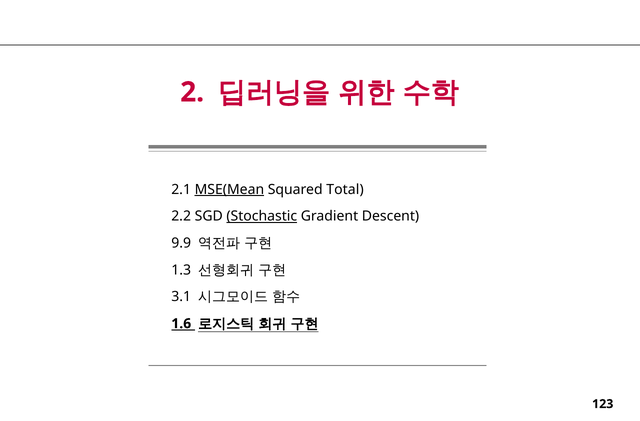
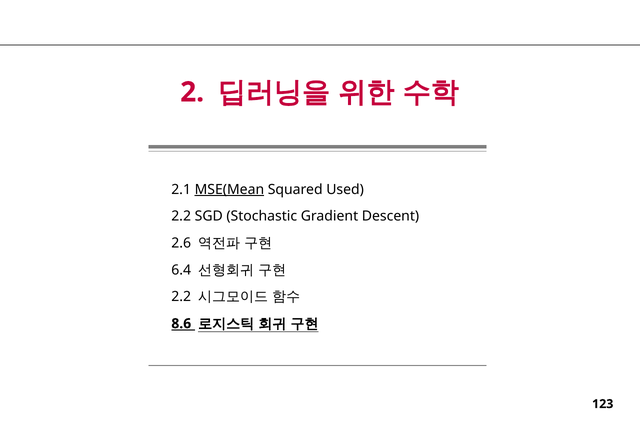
Total: Total -> Used
Stochastic underline: present -> none
9.9: 9.9 -> 2.6
1.3: 1.3 -> 6.4
3.1 at (181, 296): 3.1 -> 2.2
1.6: 1.6 -> 8.6
